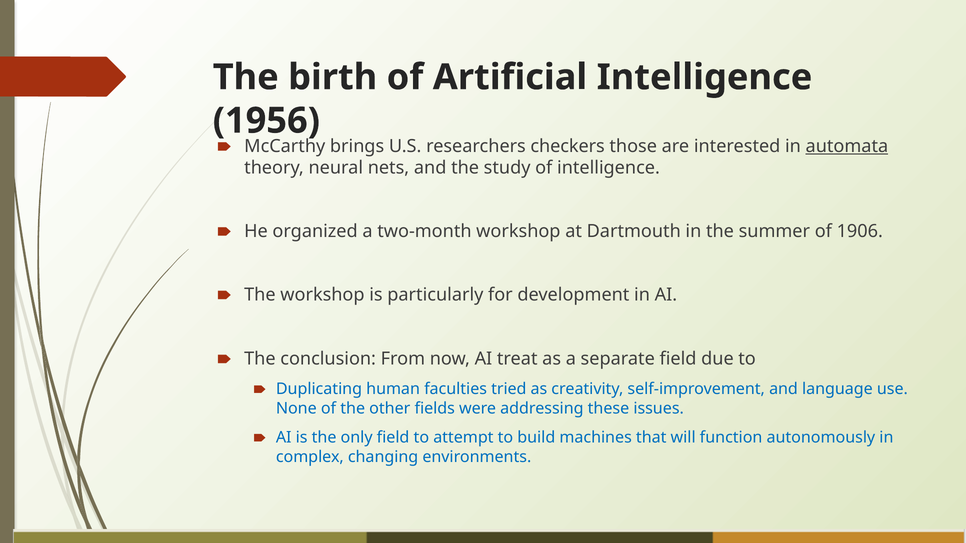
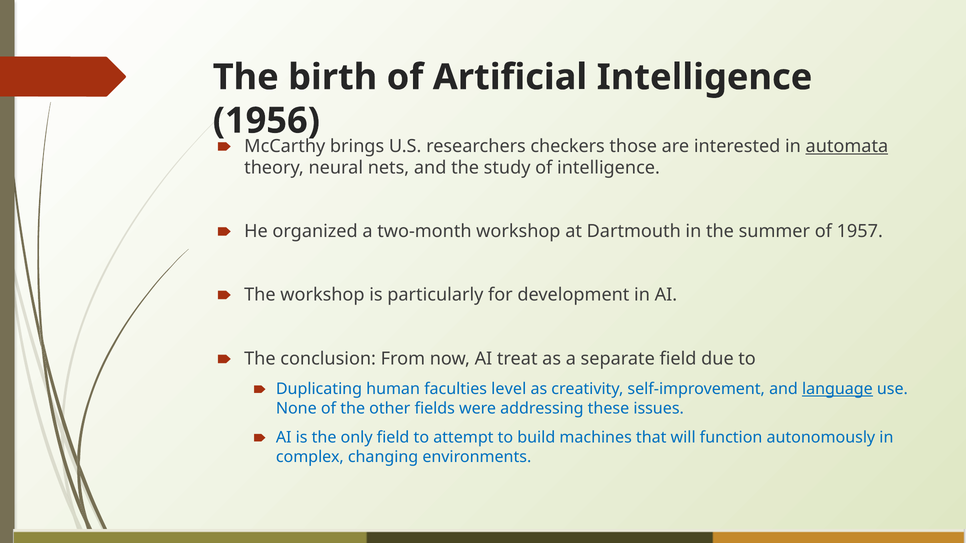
1906: 1906 -> 1957
tried: tried -> level
language underline: none -> present
